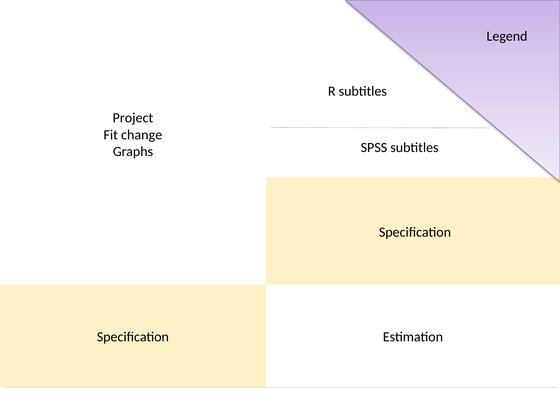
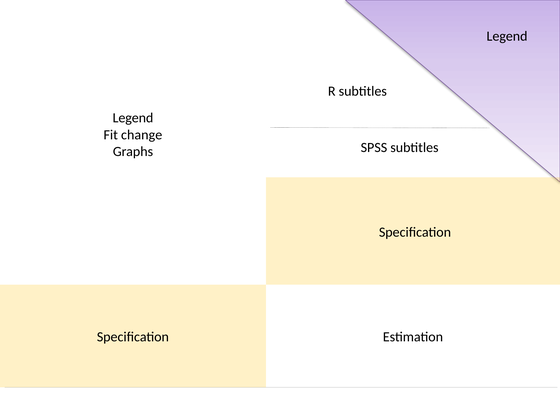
Project at (133, 118): Project -> Legend
